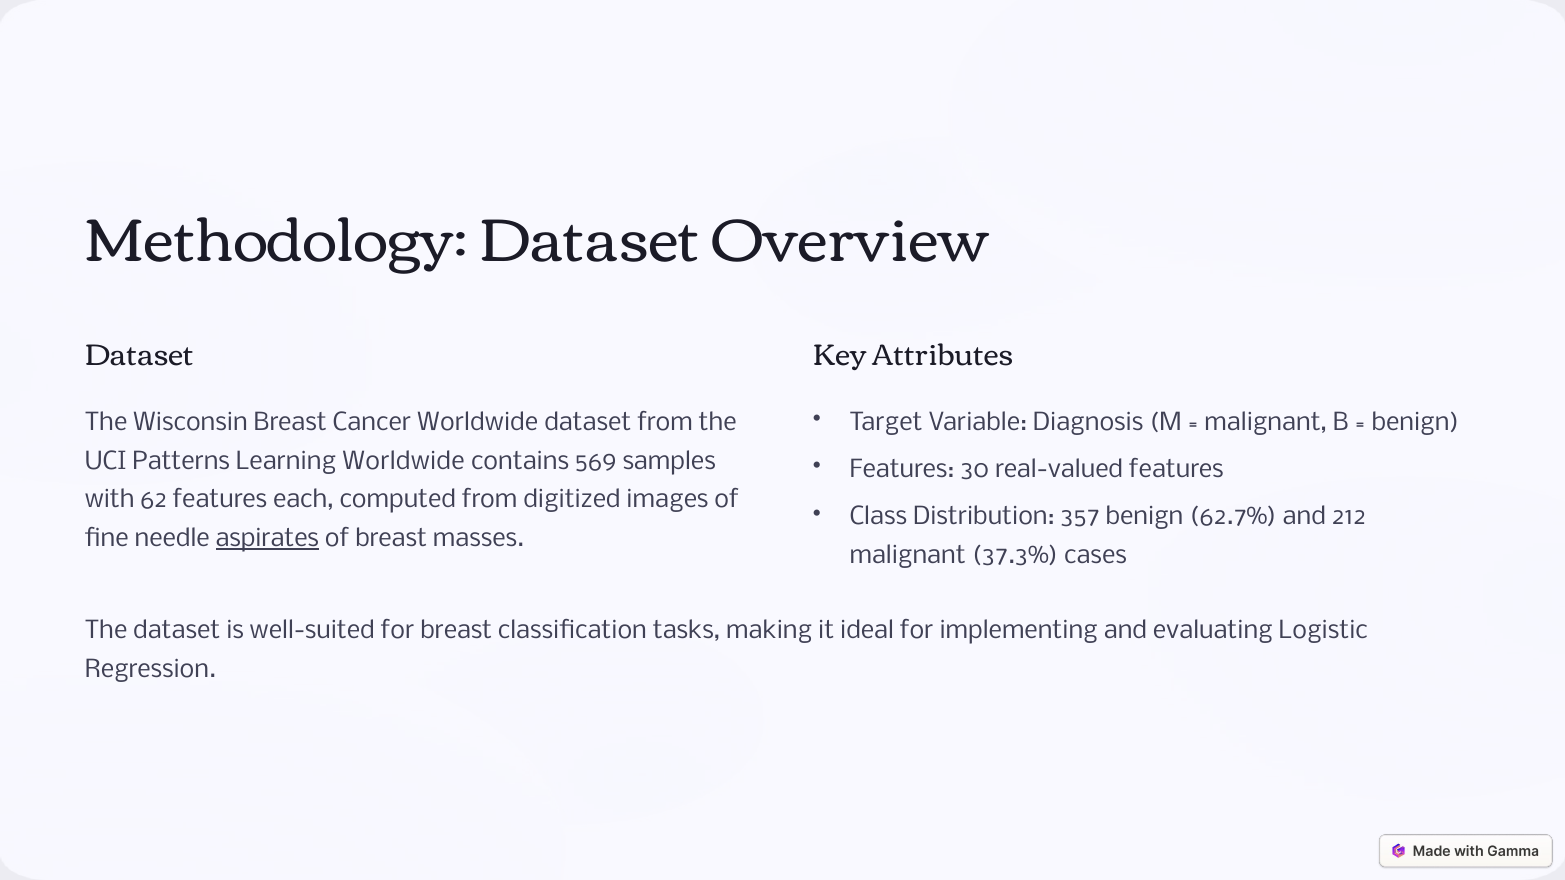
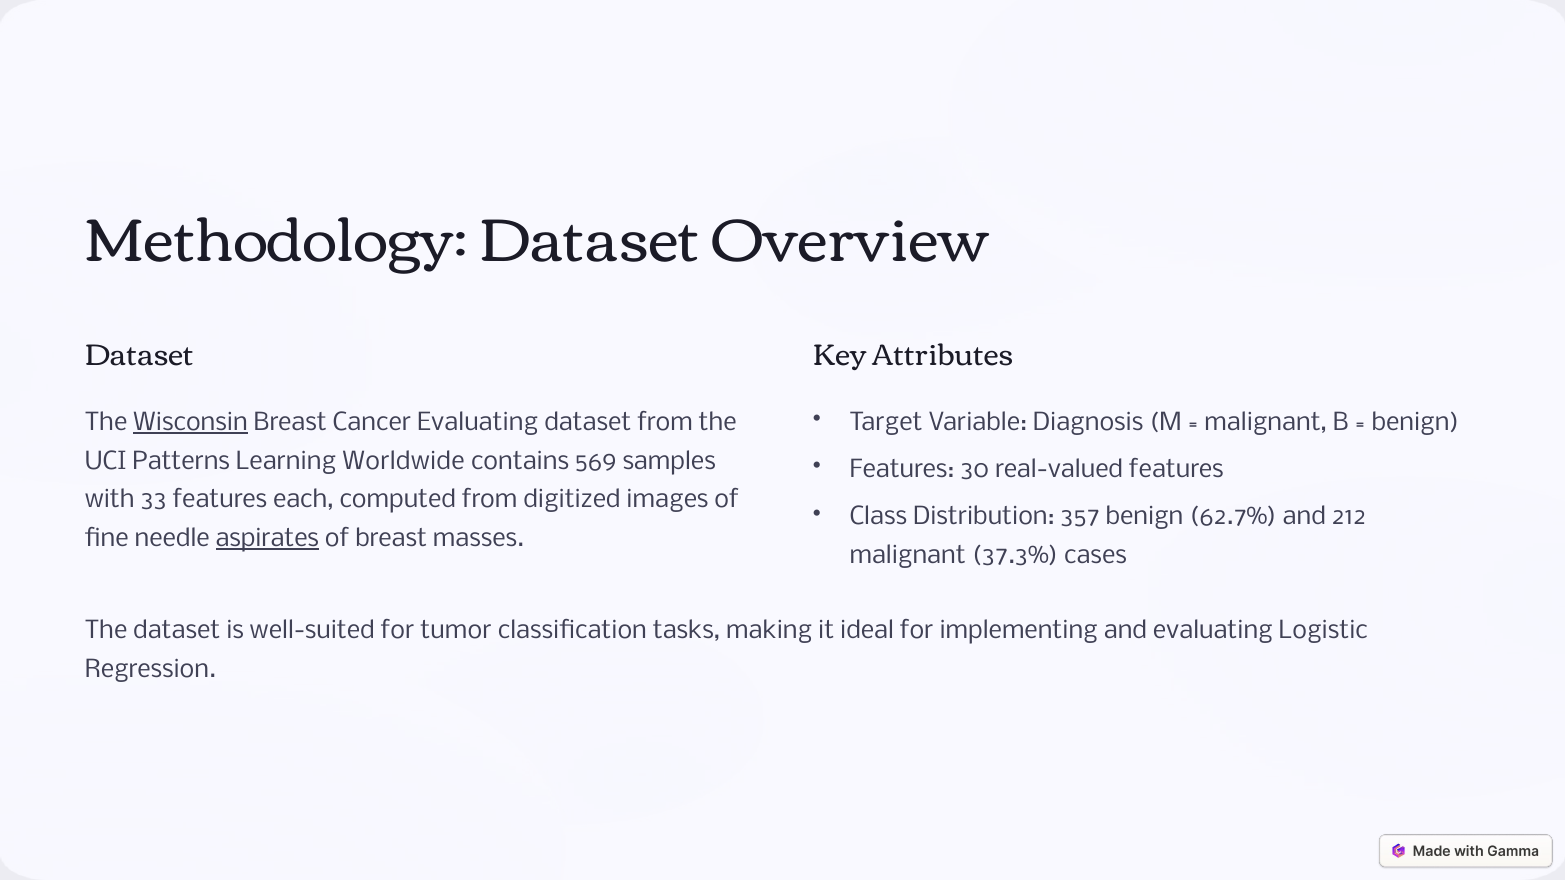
Wisconsin underline: none -> present
Cancer Worldwide: Worldwide -> Evaluating
62: 62 -> 33
for breast: breast -> tumor
